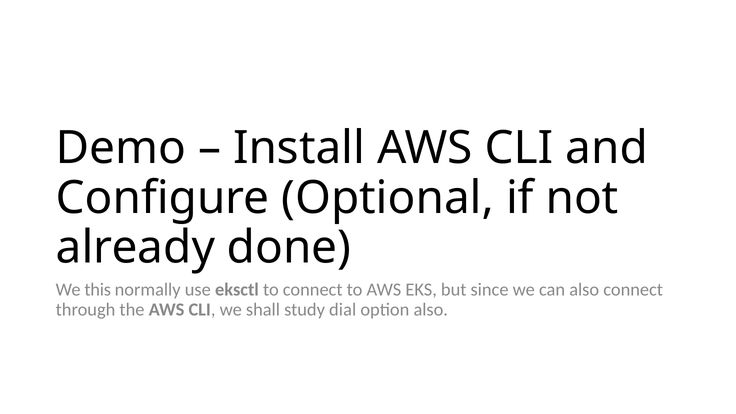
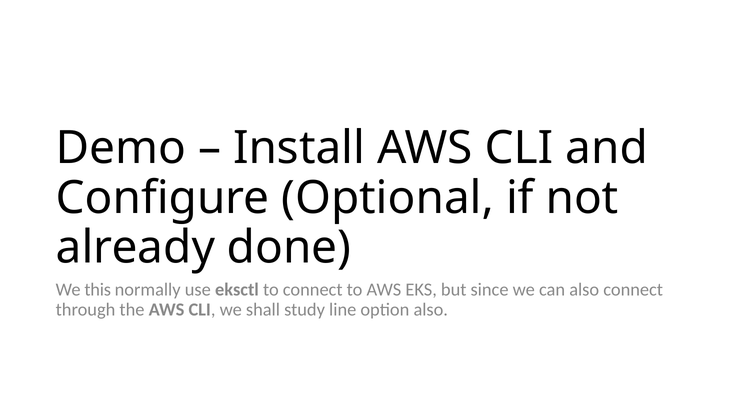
dial: dial -> line
